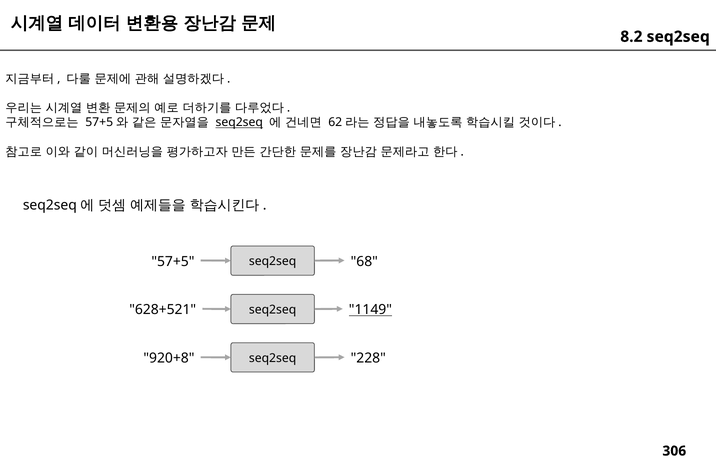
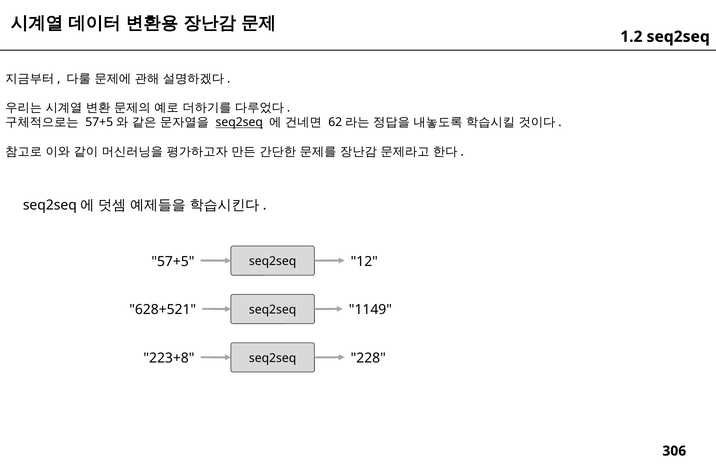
8.2: 8.2 -> 1.2
68: 68 -> 12
1149 underline: present -> none
920+8: 920+8 -> 223+8
